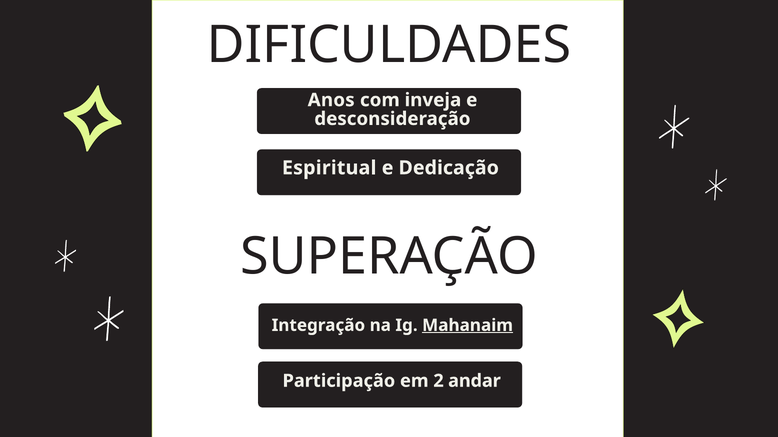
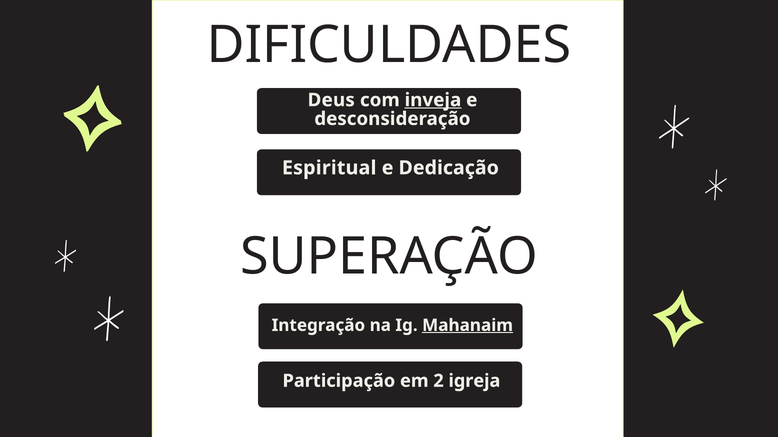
Anos: Anos -> Deus
inveja underline: none -> present
andar: andar -> igreja
